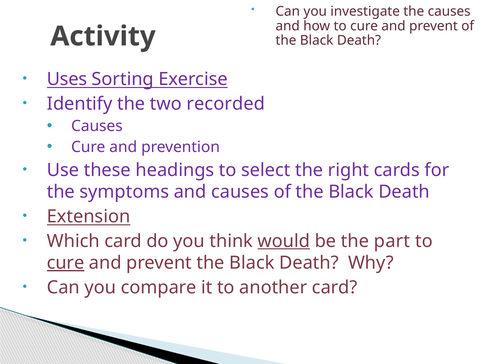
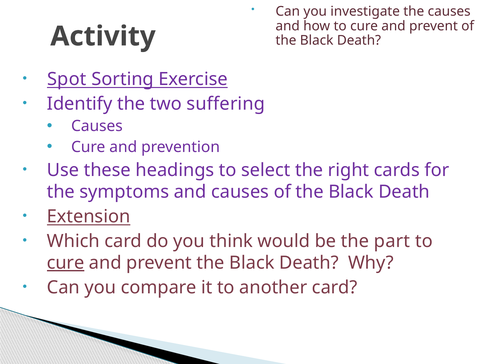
Uses: Uses -> Spot
recorded: recorded -> suffering
would underline: present -> none
